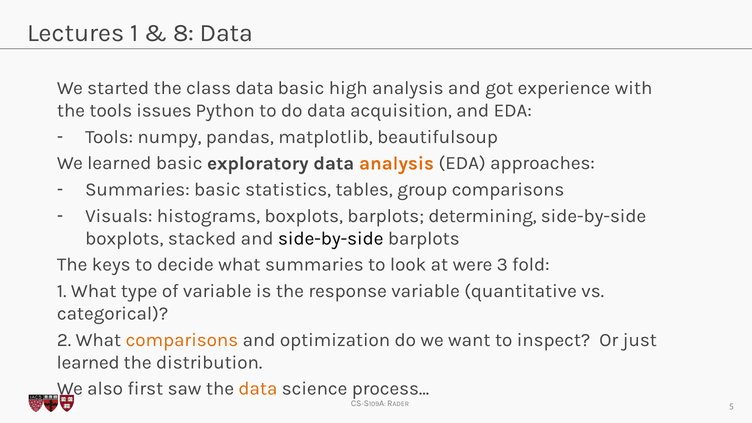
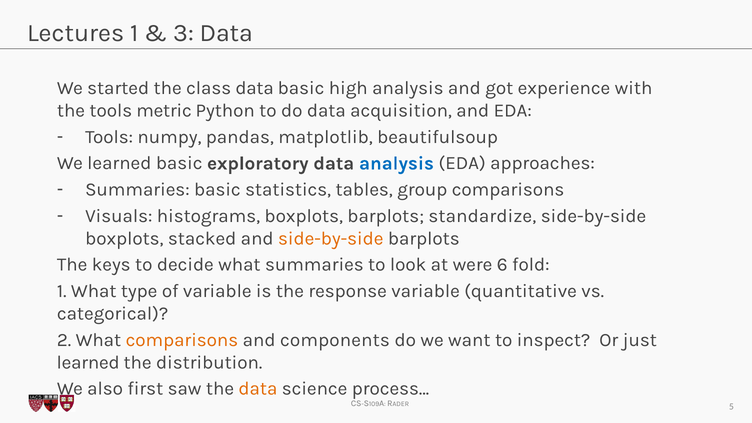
8: 8 -> 3
issues: issues -> metric
analysis at (396, 163) colour: orange -> blue
determining: determining -> standardize
side-by-side at (331, 238) colour: black -> orange
3: 3 -> 6
optimization: optimization -> components
